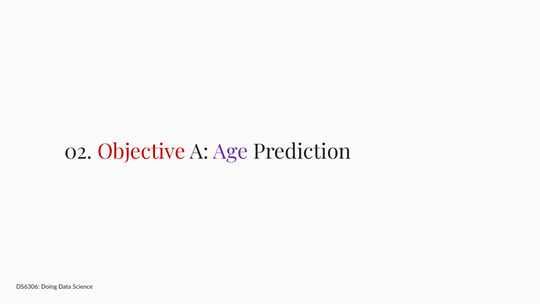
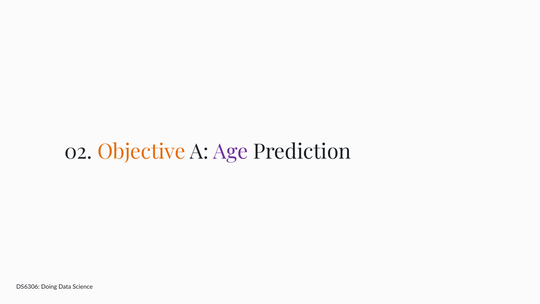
Objective colour: red -> orange
